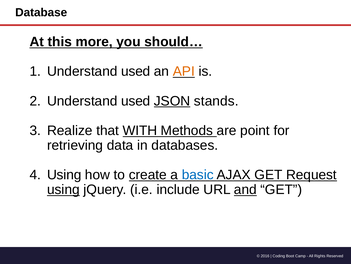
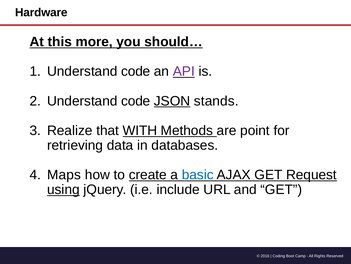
Database: Database -> Hardware
used at (136, 71): used -> code
API colour: orange -> purple
used at (136, 101): used -> code
Using at (64, 174): Using -> Maps
and underline: present -> none
